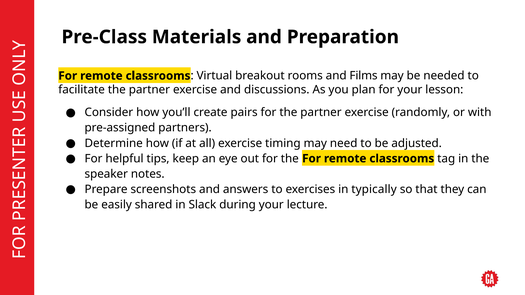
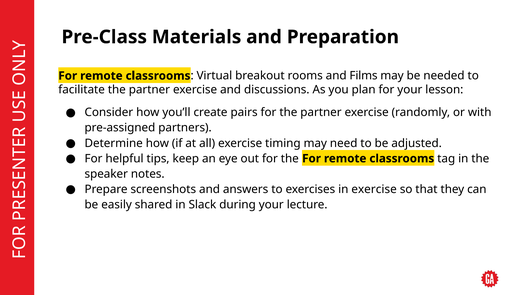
in typically: typically -> exercise
